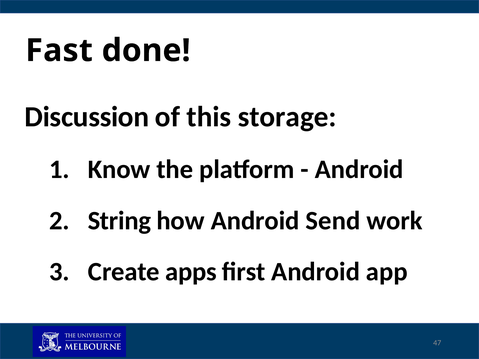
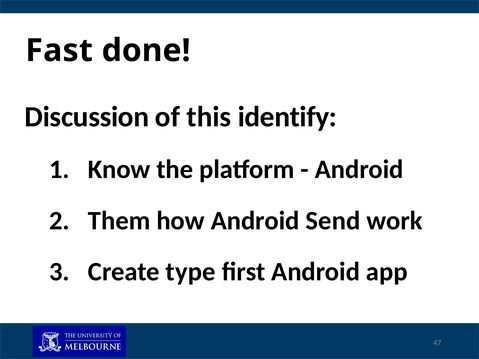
storage: storage -> identify
String: String -> Them
apps: apps -> type
